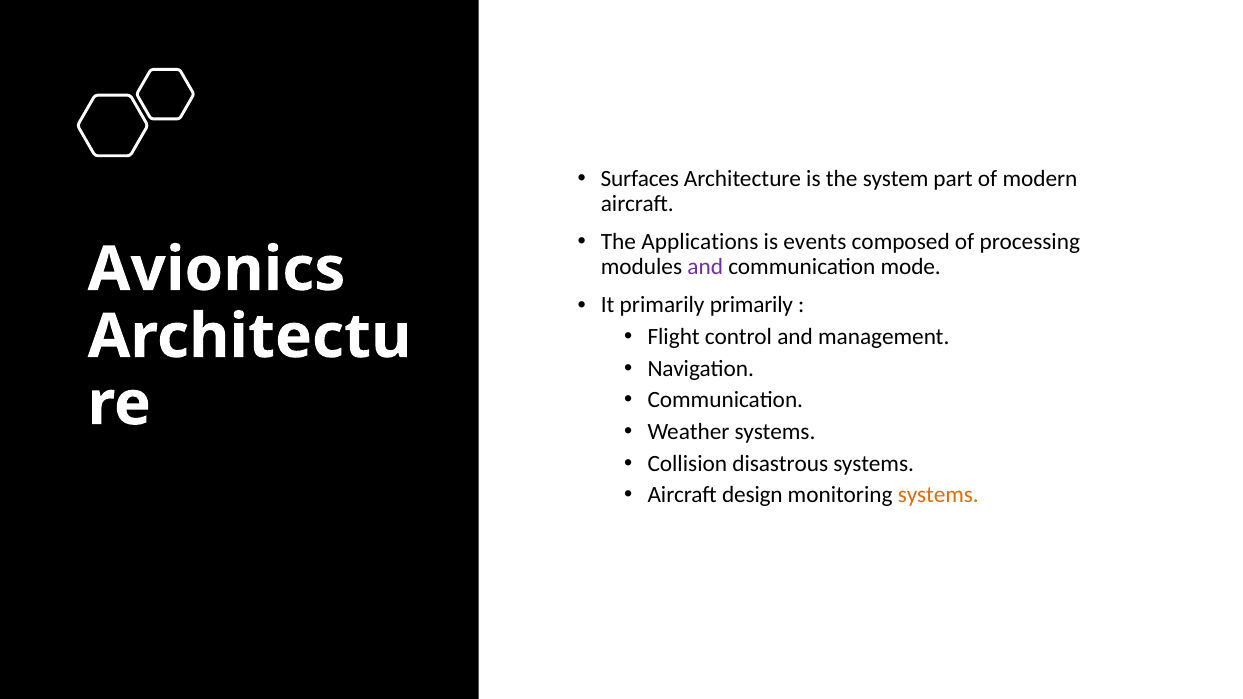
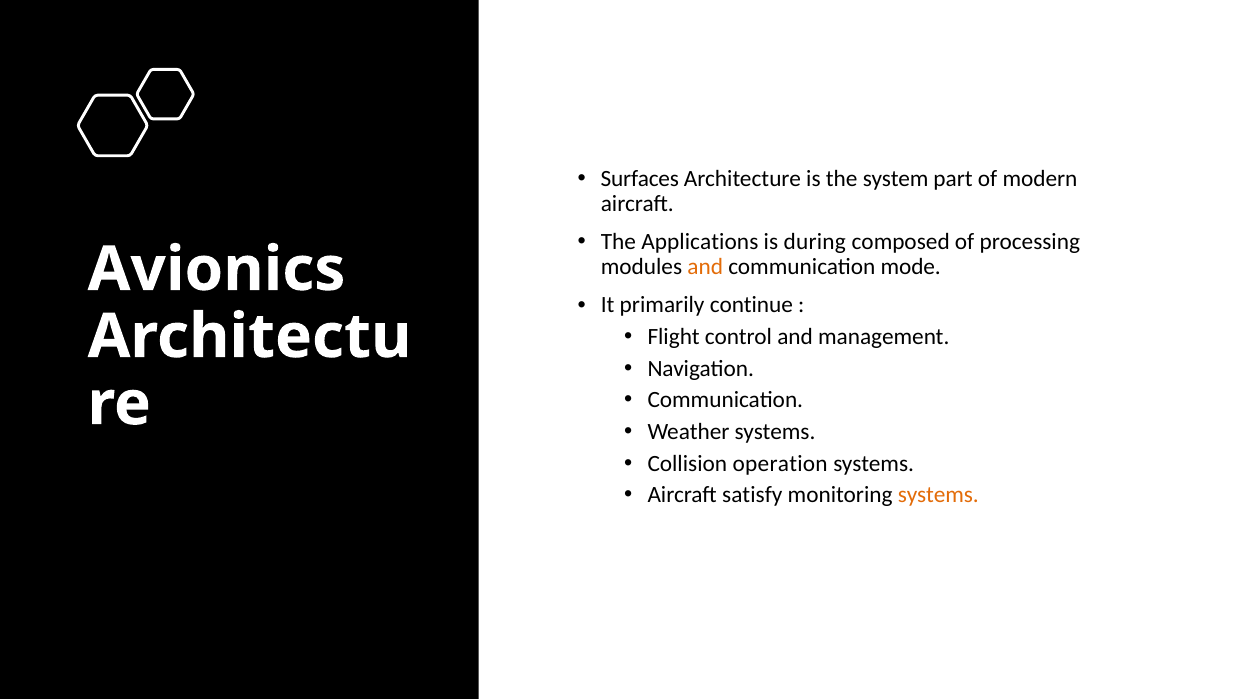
events: events -> during
and at (705, 267) colour: purple -> orange
primarily primarily: primarily -> continue
disastrous: disastrous -> operation
design: design -> satisfy
